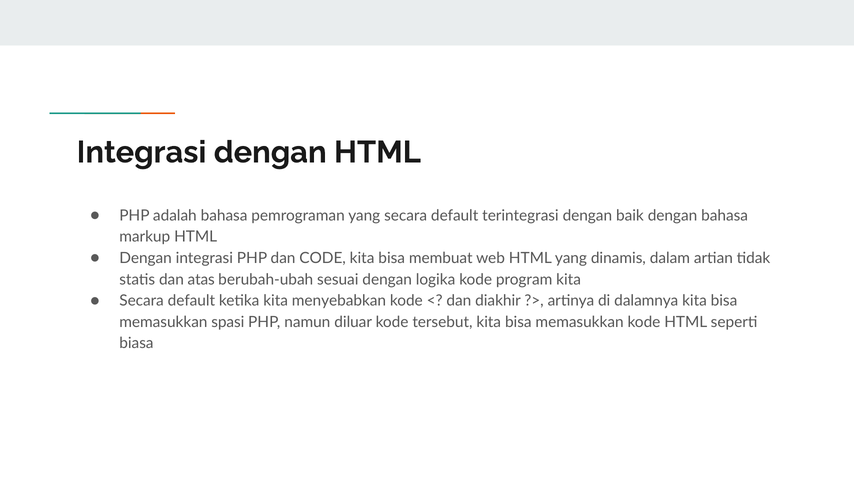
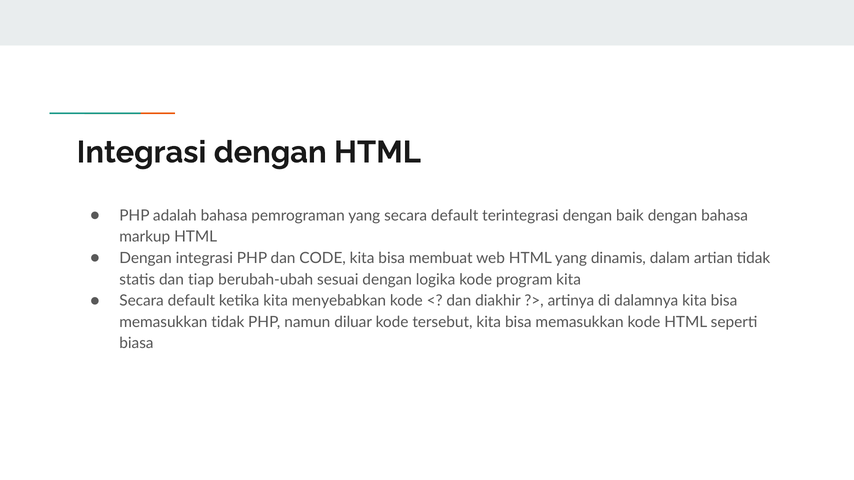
atas: atas -> tiap
memasukkan spasi: spasi -> tidak
